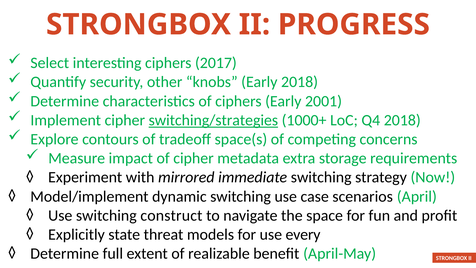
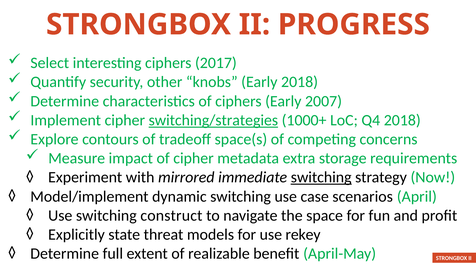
2001: 2001 -> 2007
switching at (321, 177) underline: none -> present
every: every -> rekey
